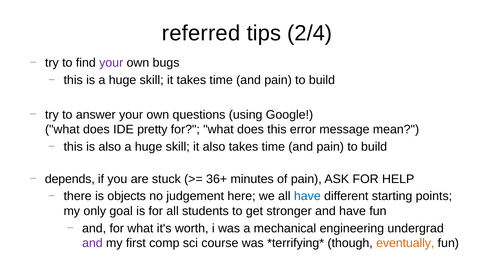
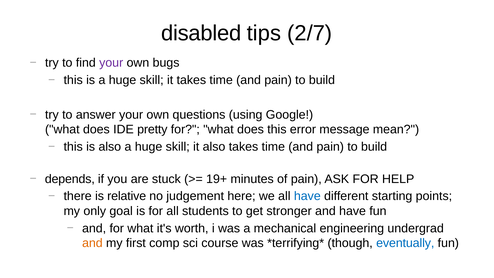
referred: referred -> disabled
2/4: 2/4 -> 2/7
36+: 36+ -> 19+
objects: objects -> relative
and at (92, 243) colour: purple -> orange
eventually colour: orange -> blue
